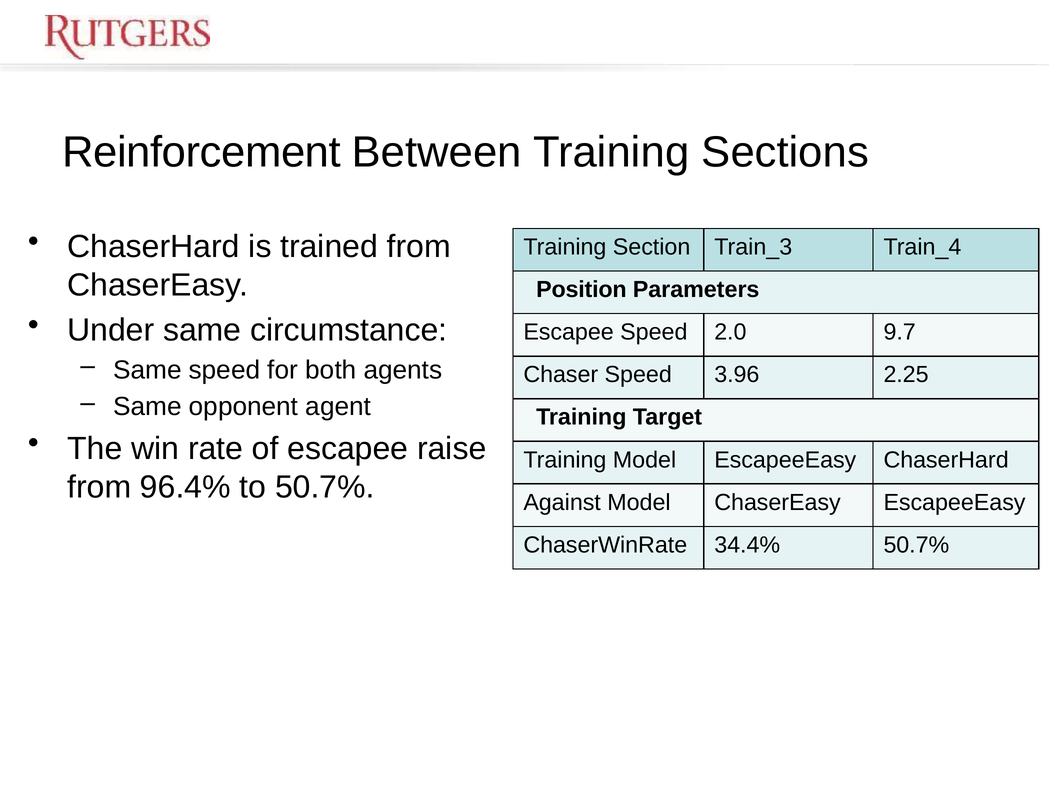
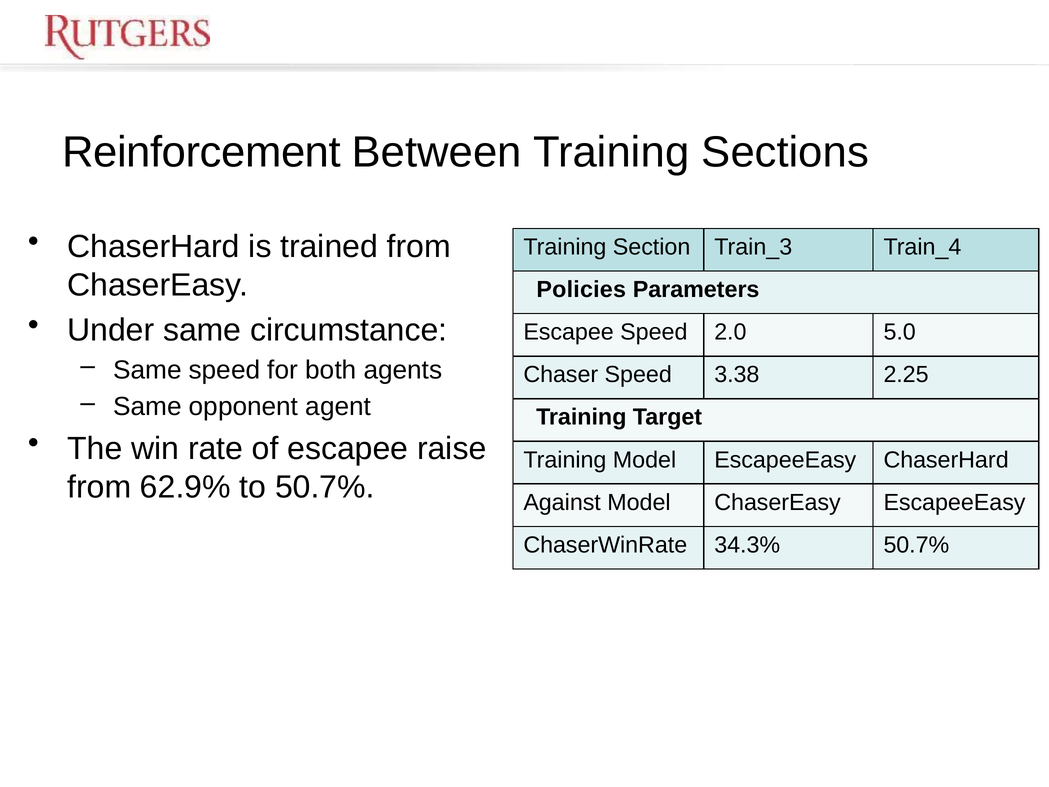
Position: Position -> Policies
9.7: 9.7 -> 5.0
3.96: 3.96 -> 3.38
96.4%: 96.4% -> 62.9%
34.4%: 34.4% -> 34.3%
